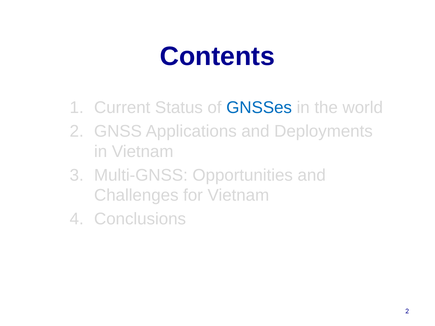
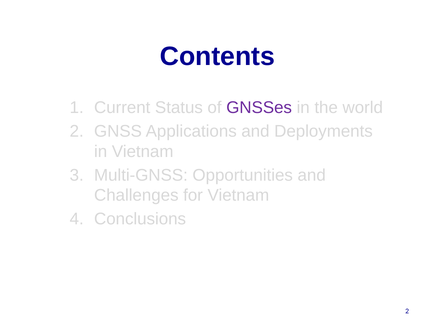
GNSSes colour: blue -> purple
